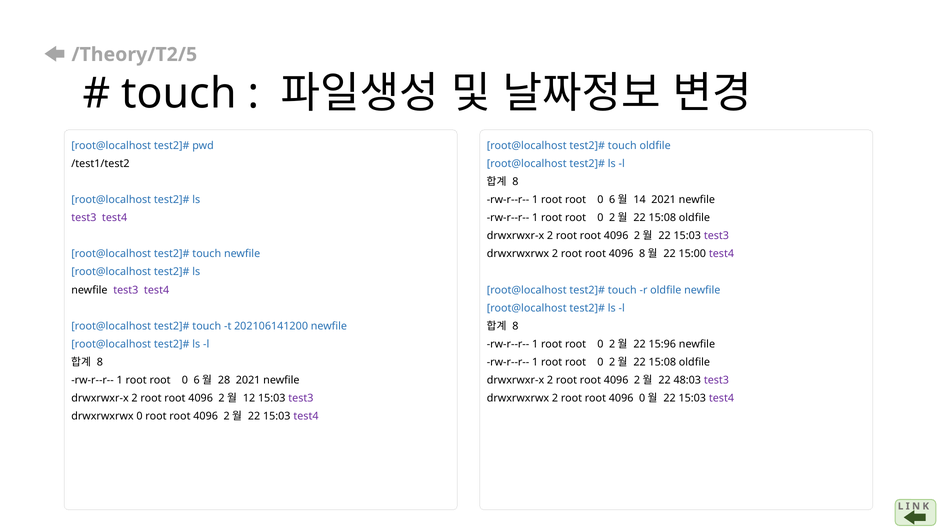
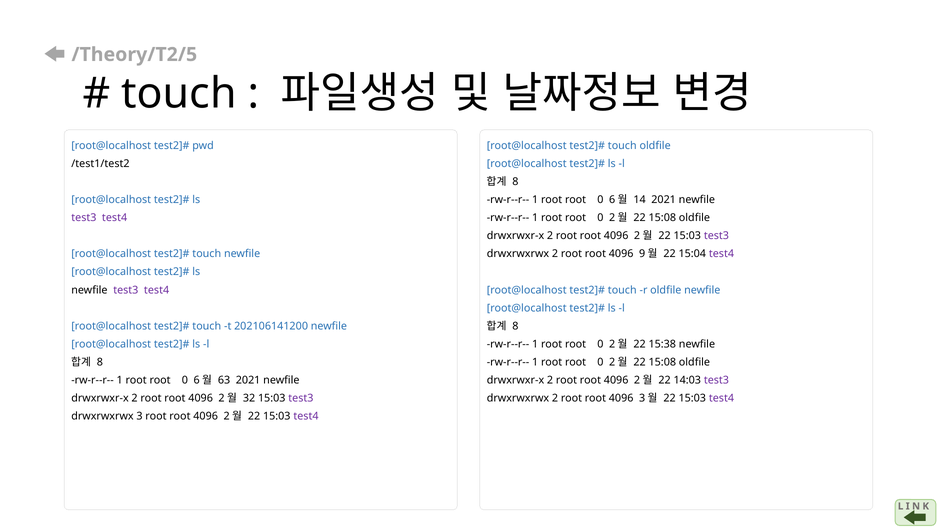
4096 8: 8 -> 9
15:00: 15:00 -> 15:04
15:96: 15:96 -> 15:38
28: 28 -> 63
48:03: 48:03 -> 14:03
12: 12 -> 32
4096 0: 0 -> 3
drwxrwxrwx 0: 0 -> 3
